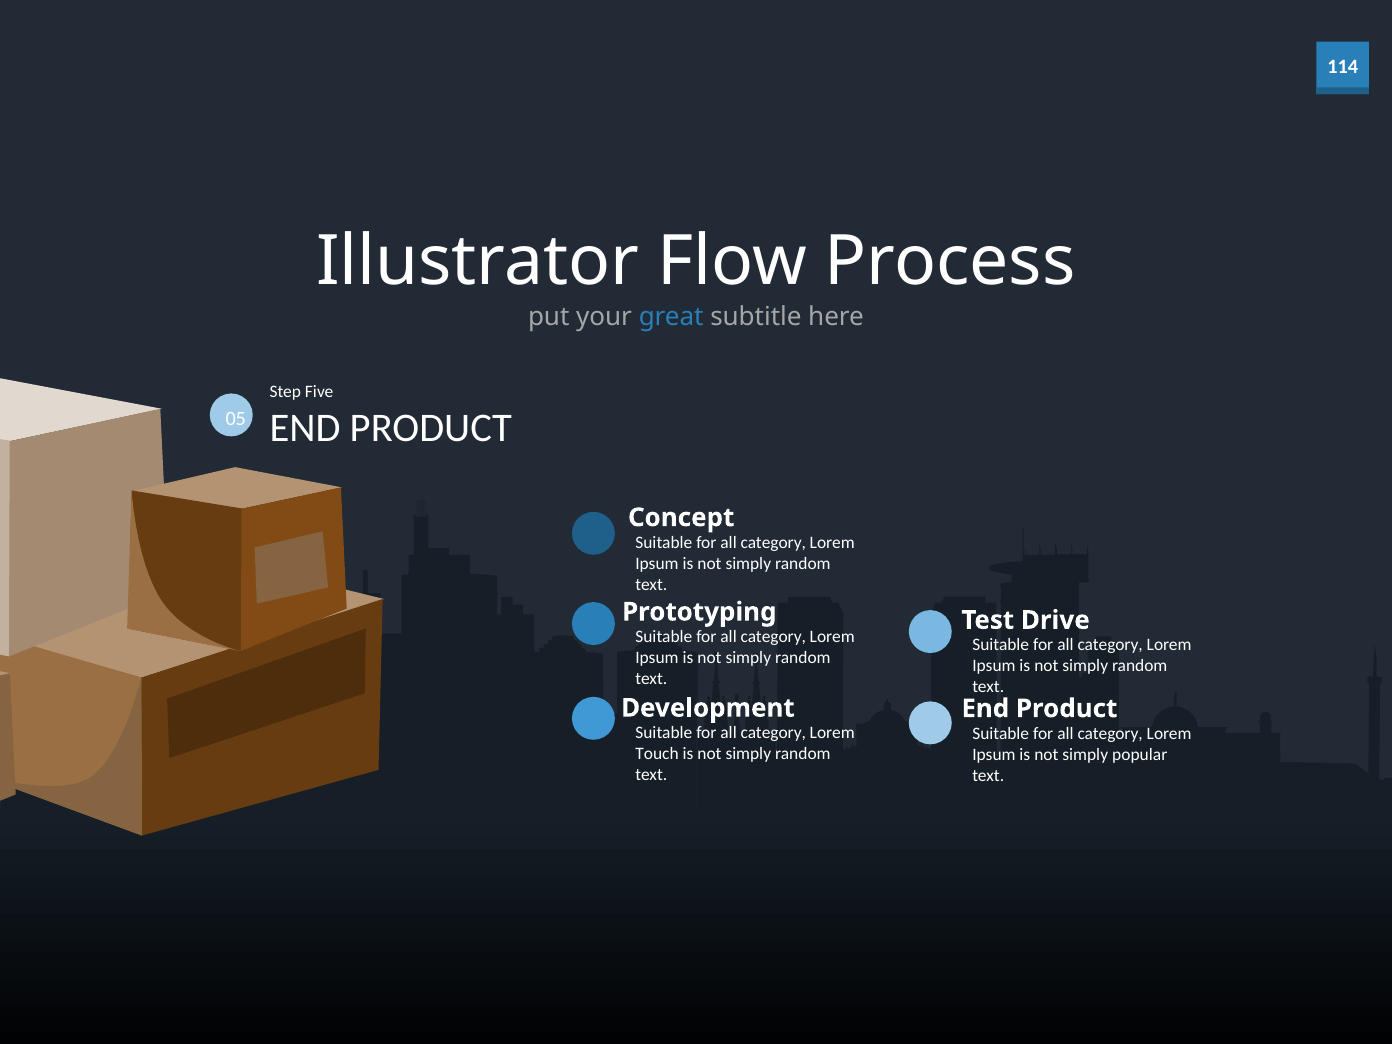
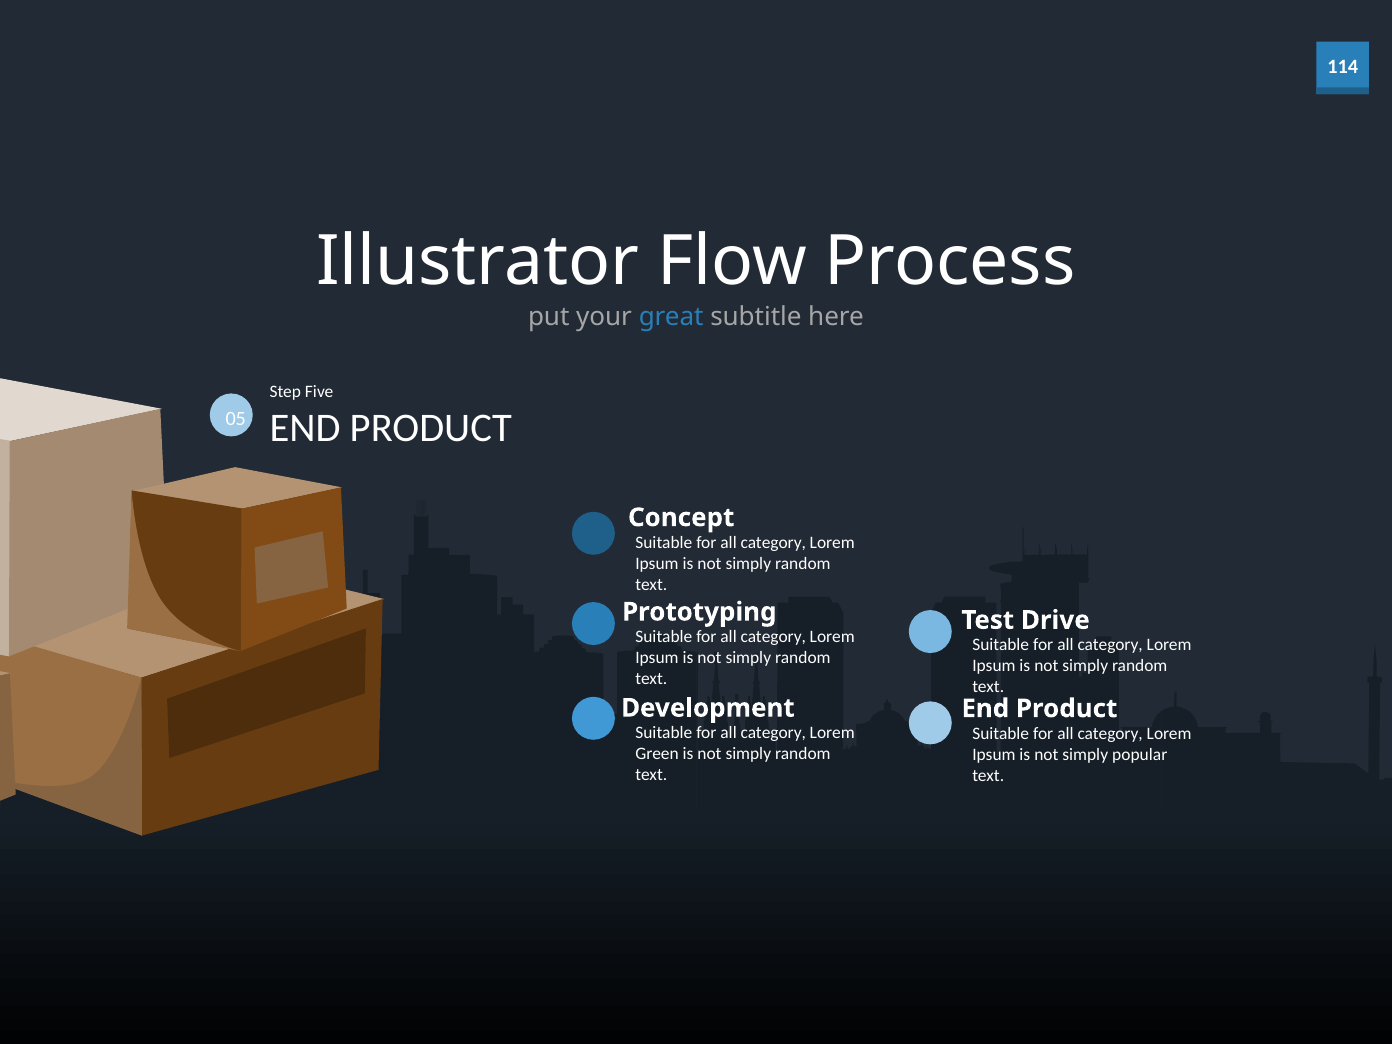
Touch: Touch -> Green
